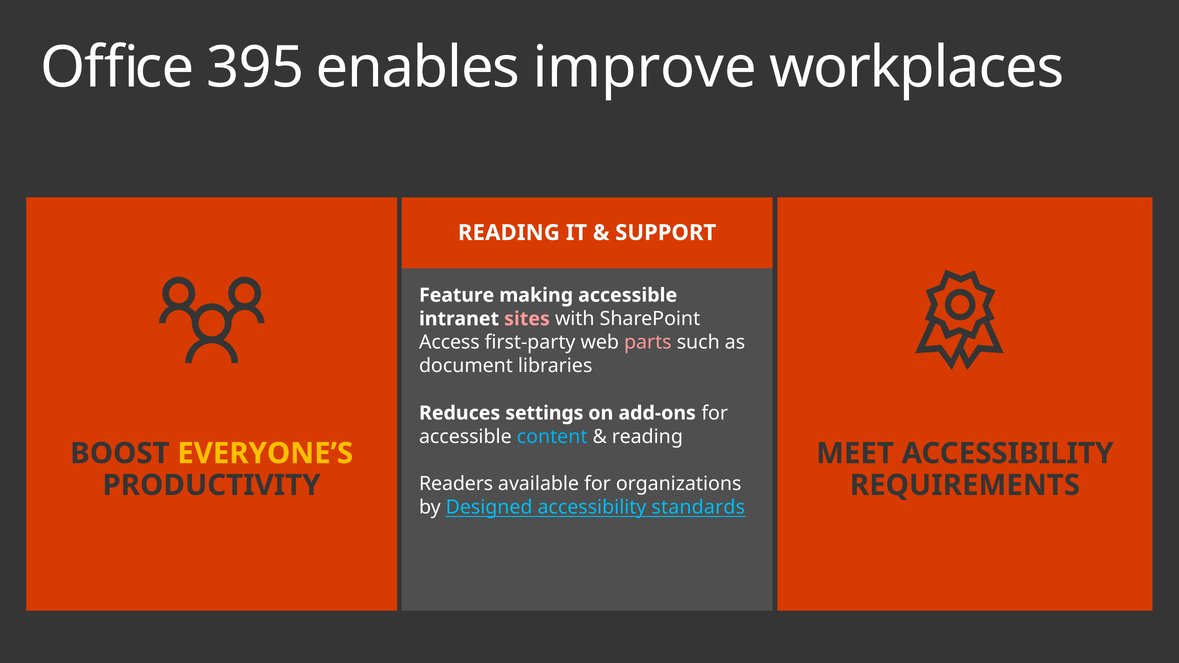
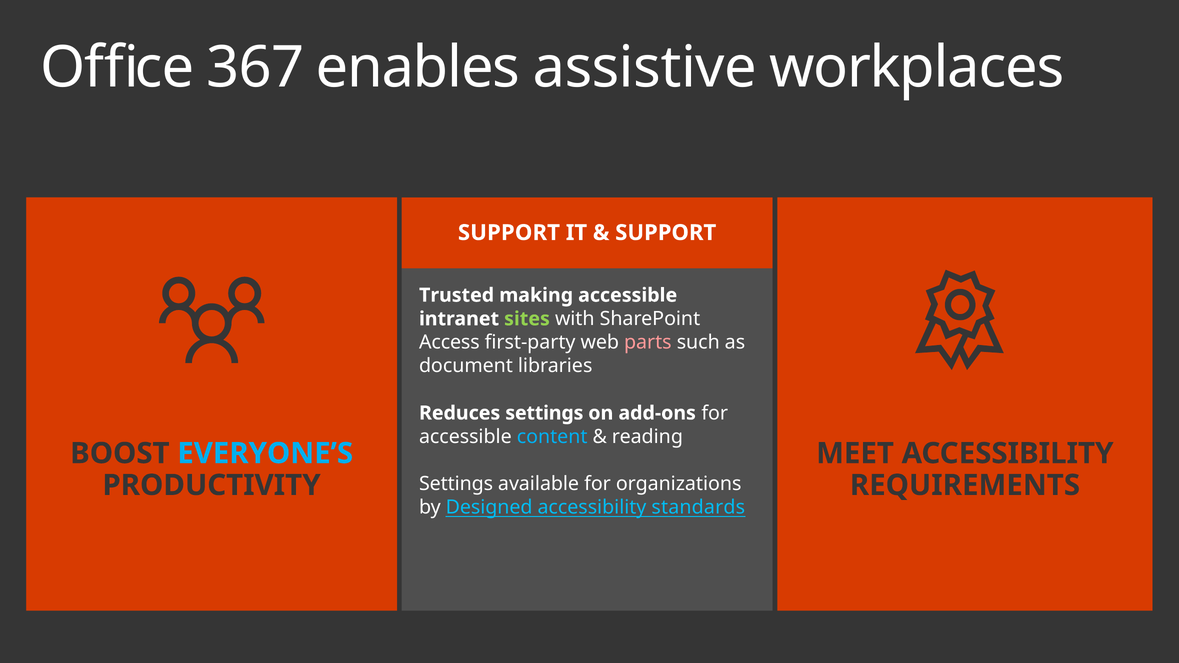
395: 395 -> 367
improve: improve -> assistive
READING at (509, 233): READING -> SUPPORT
Feature: Feature -> Trusted
sites colour: pink -> light green
EVERYONE’S colour: yellow -> light blue
Readers at (456, 484): Readers -> Settings
